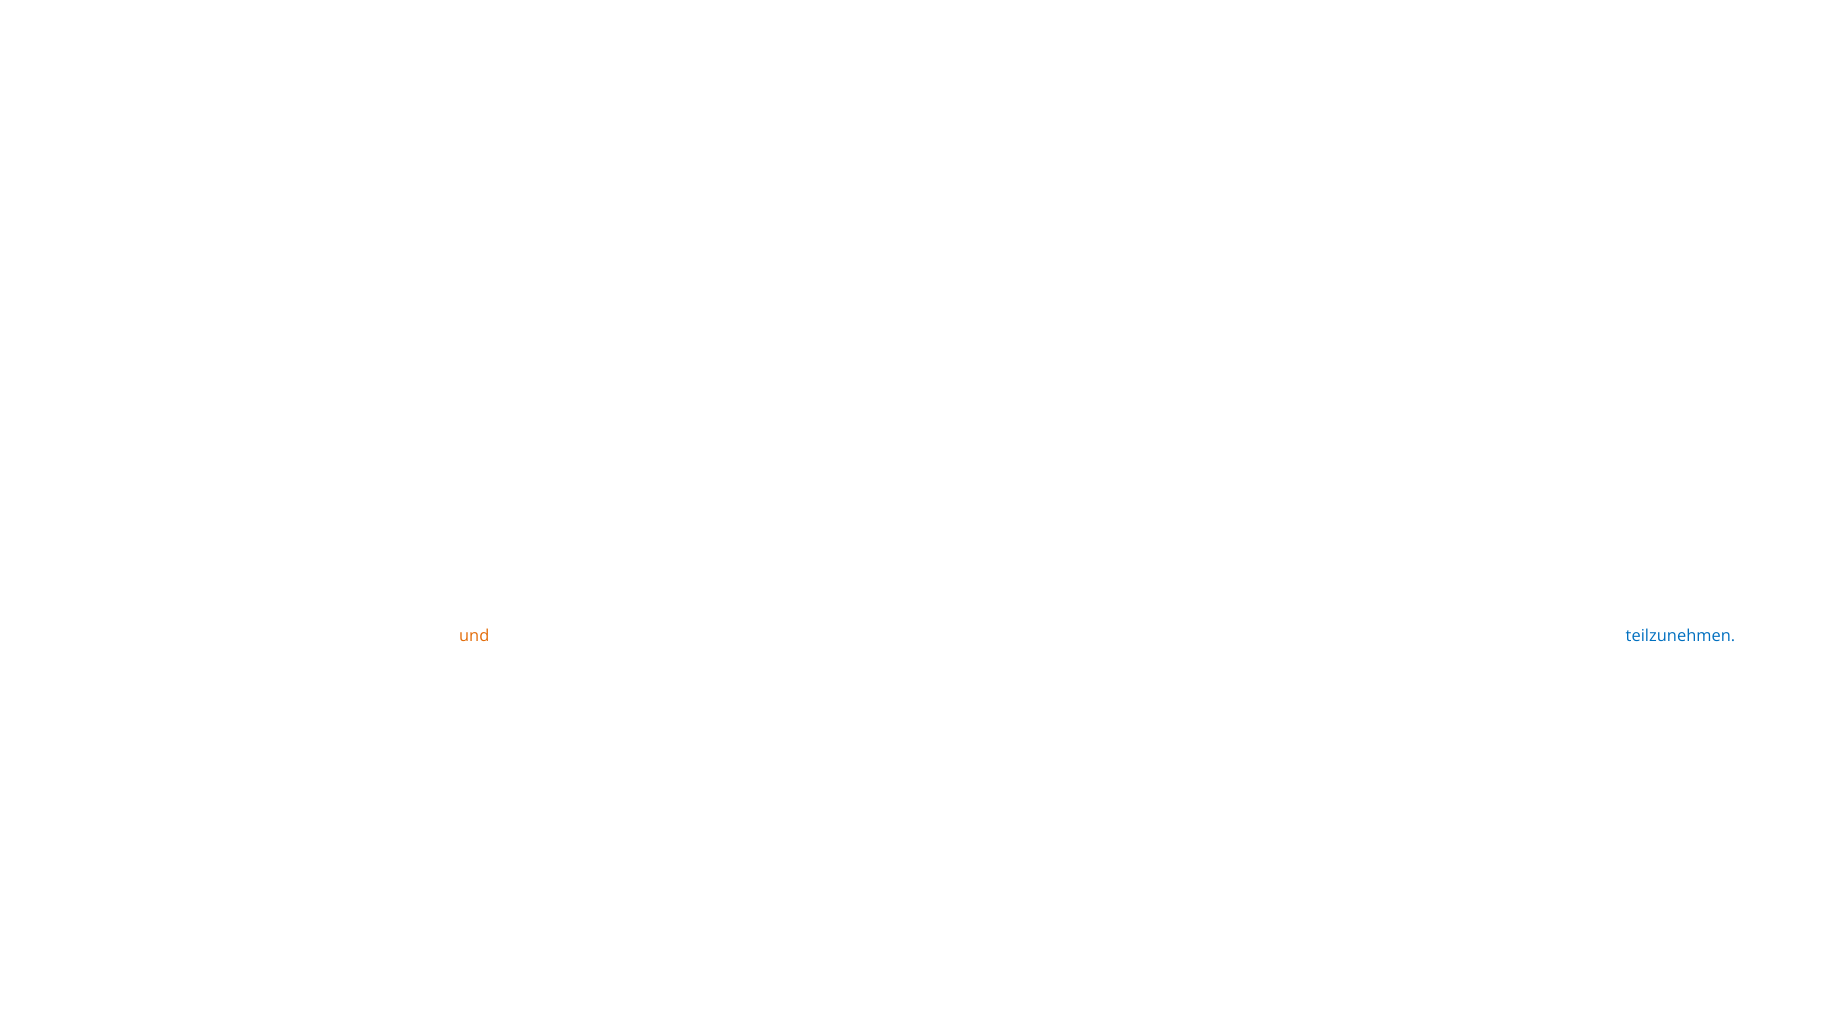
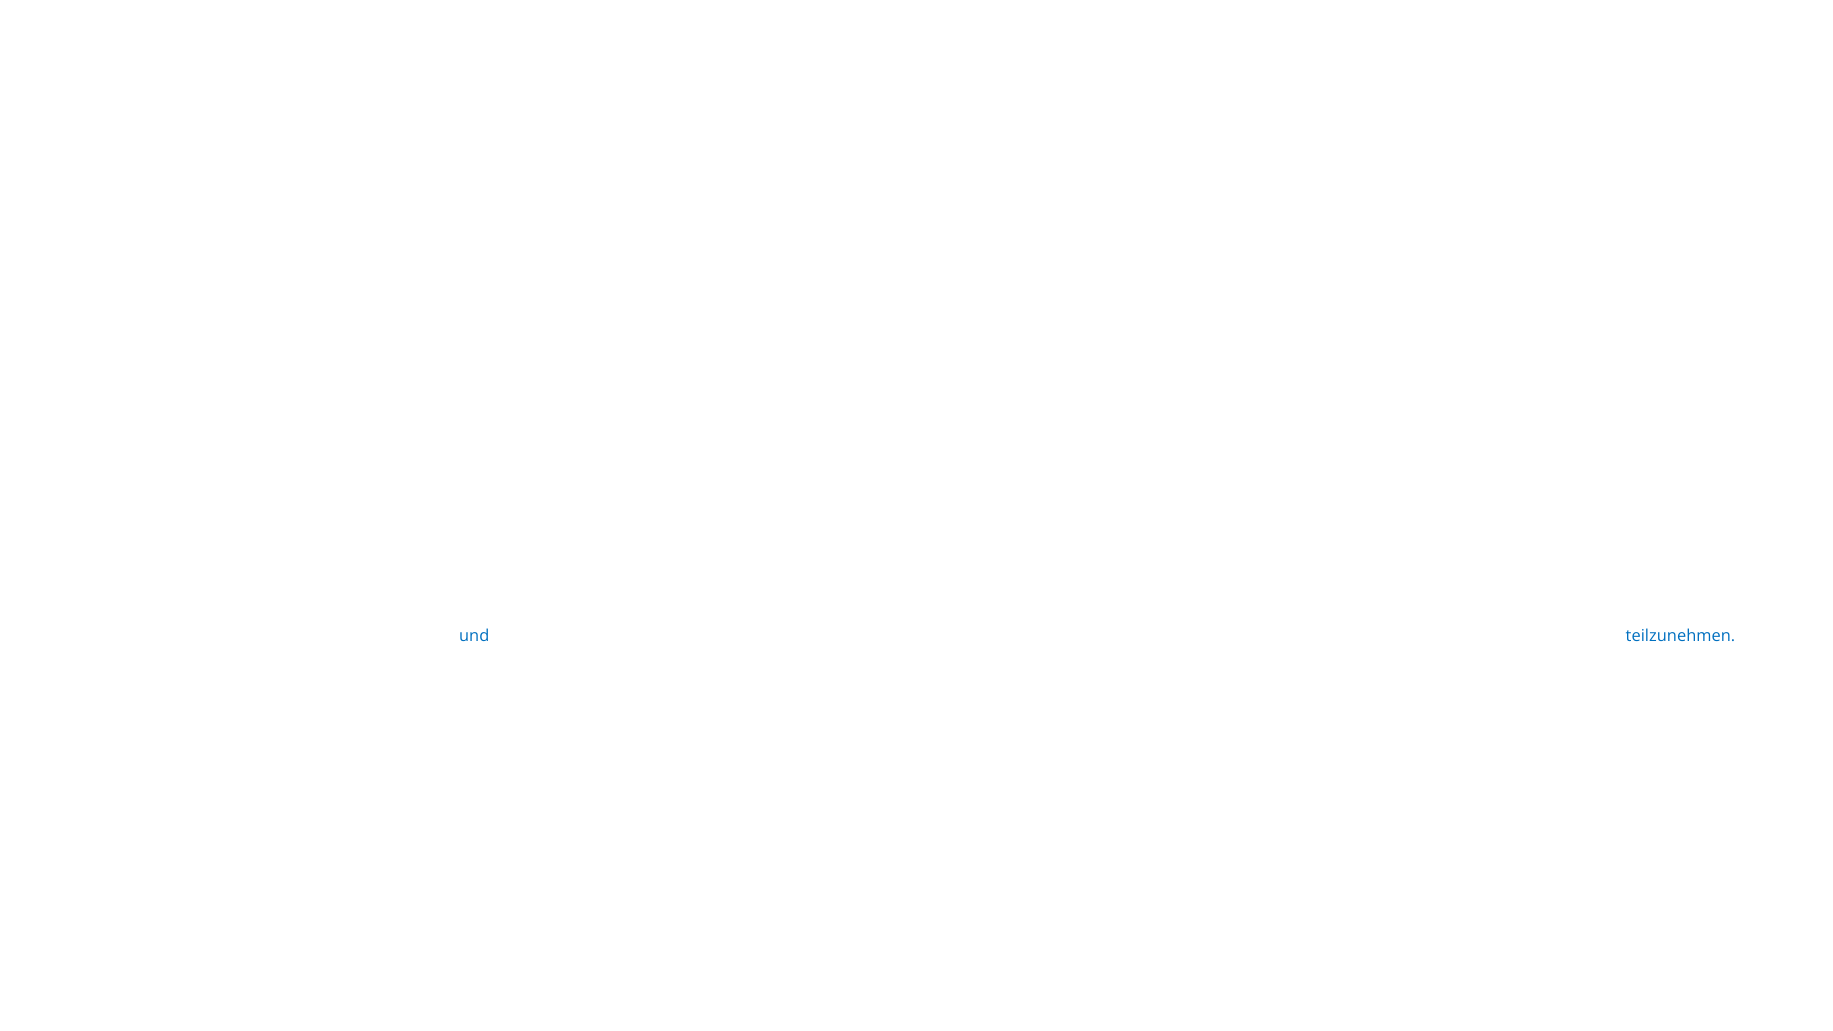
und at (474, 637) colour: orange -> blue
